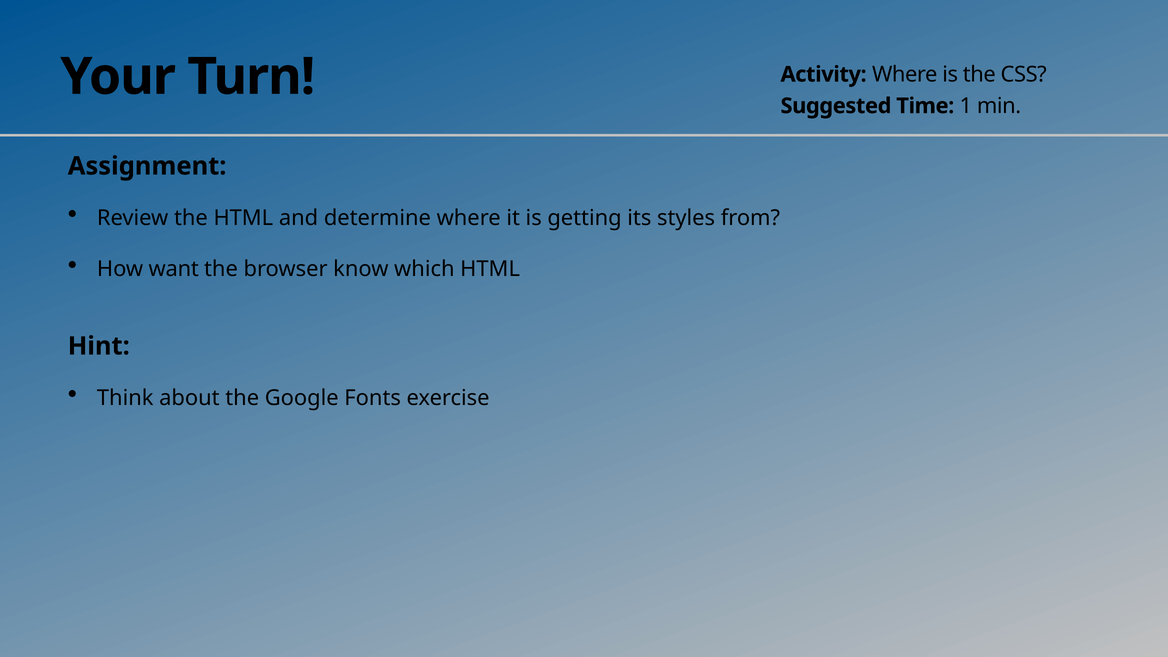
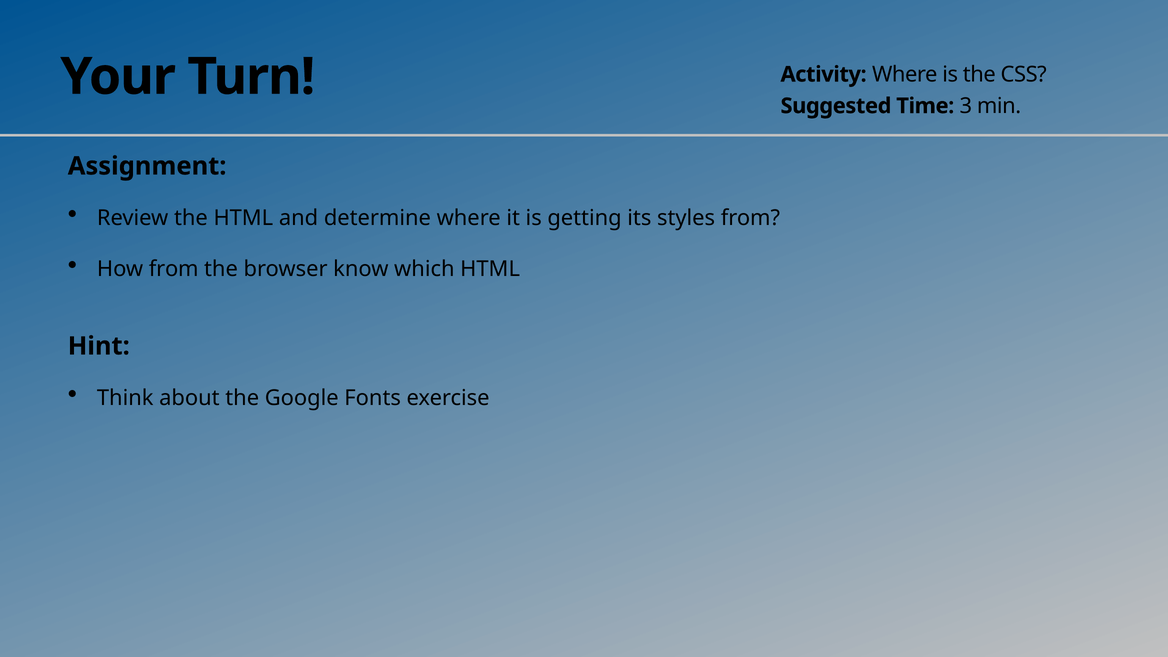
1: 1 -> 3
How want: want -> from
